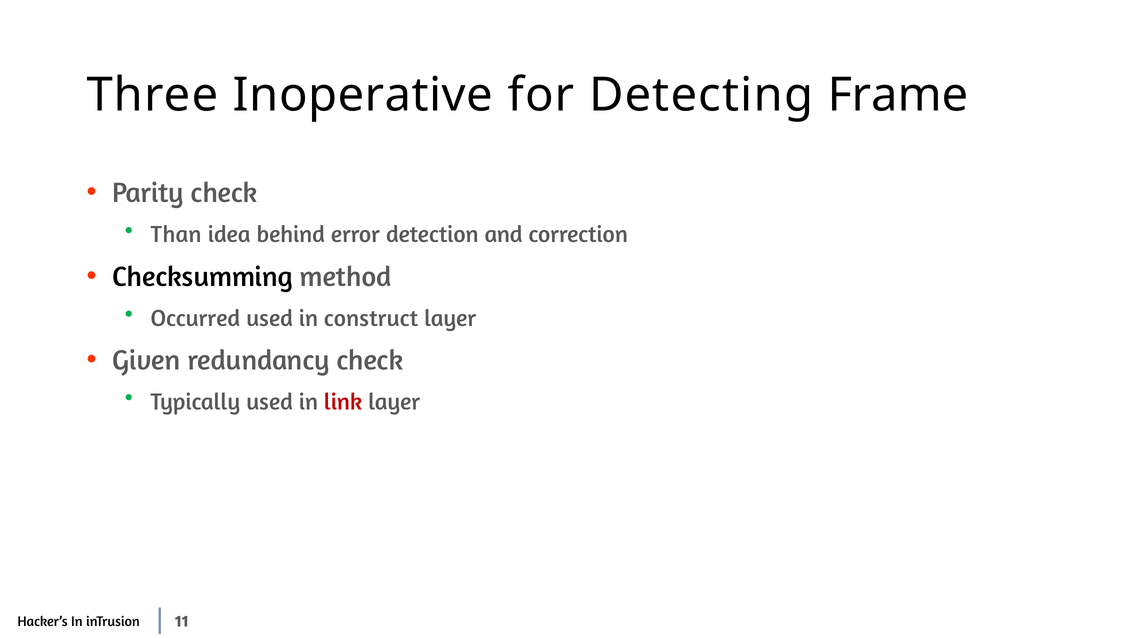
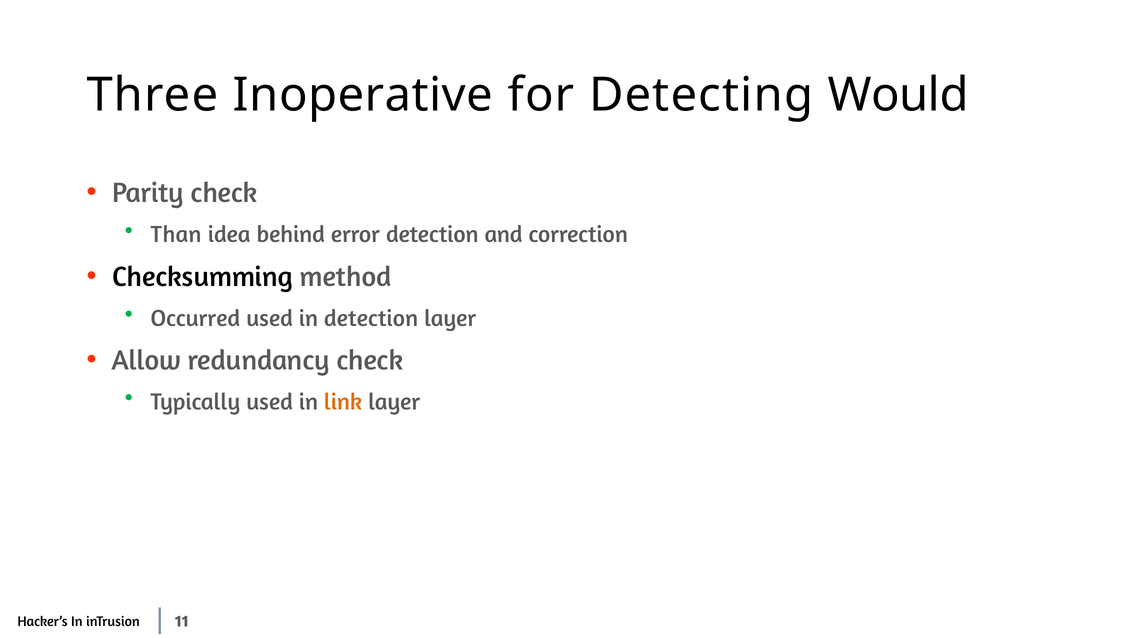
Frame: Frame -> Would
in construct: construct -> detection
Given: Given -> Allow
link colour: red -> orange
